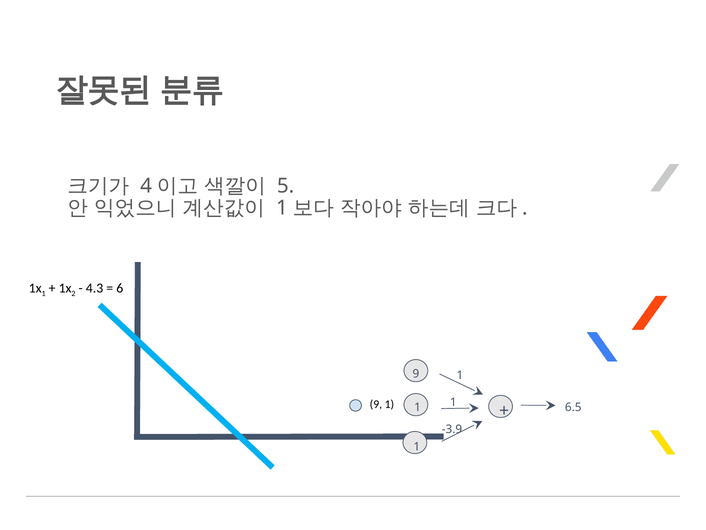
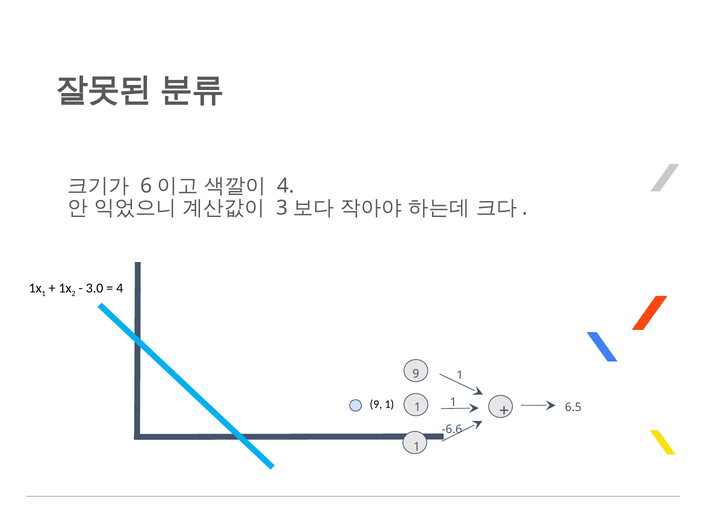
4: 4 -> 6
5 at (286, 186): 5 -> 4
1 at (282, 208): 1 -> 3
4.3: 4.3 -> 3.0
6 at (120, 288): 6 -> 4
-3.9: -3.9 -> -6.6
